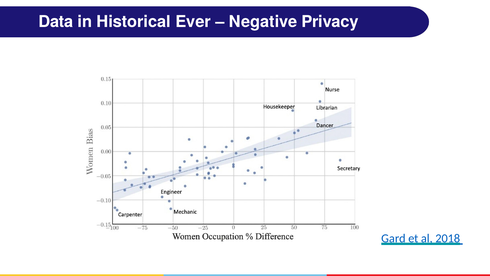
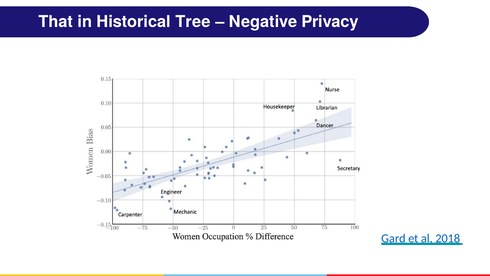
Data: Data -> That
Ever: Ever -> Tree
